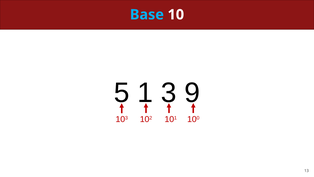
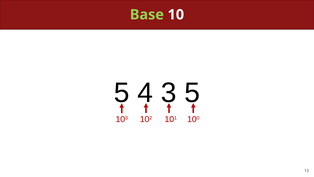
Base colour: light blue -> light green
1: 1 -> 4
3 9: 9 -> 5
